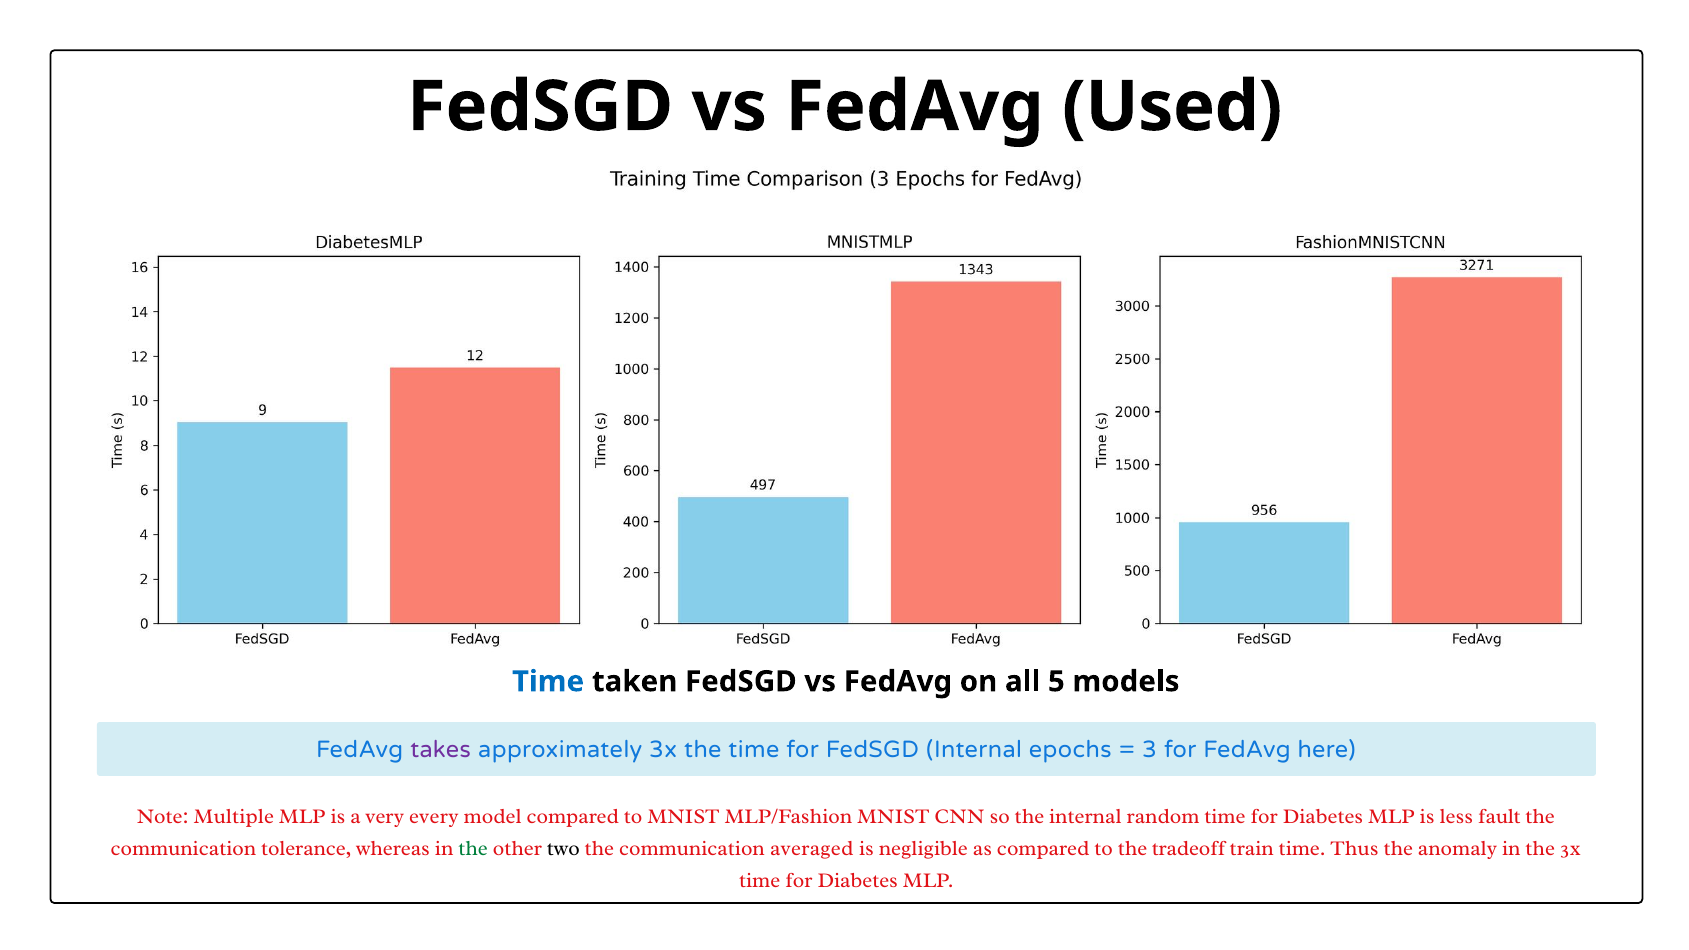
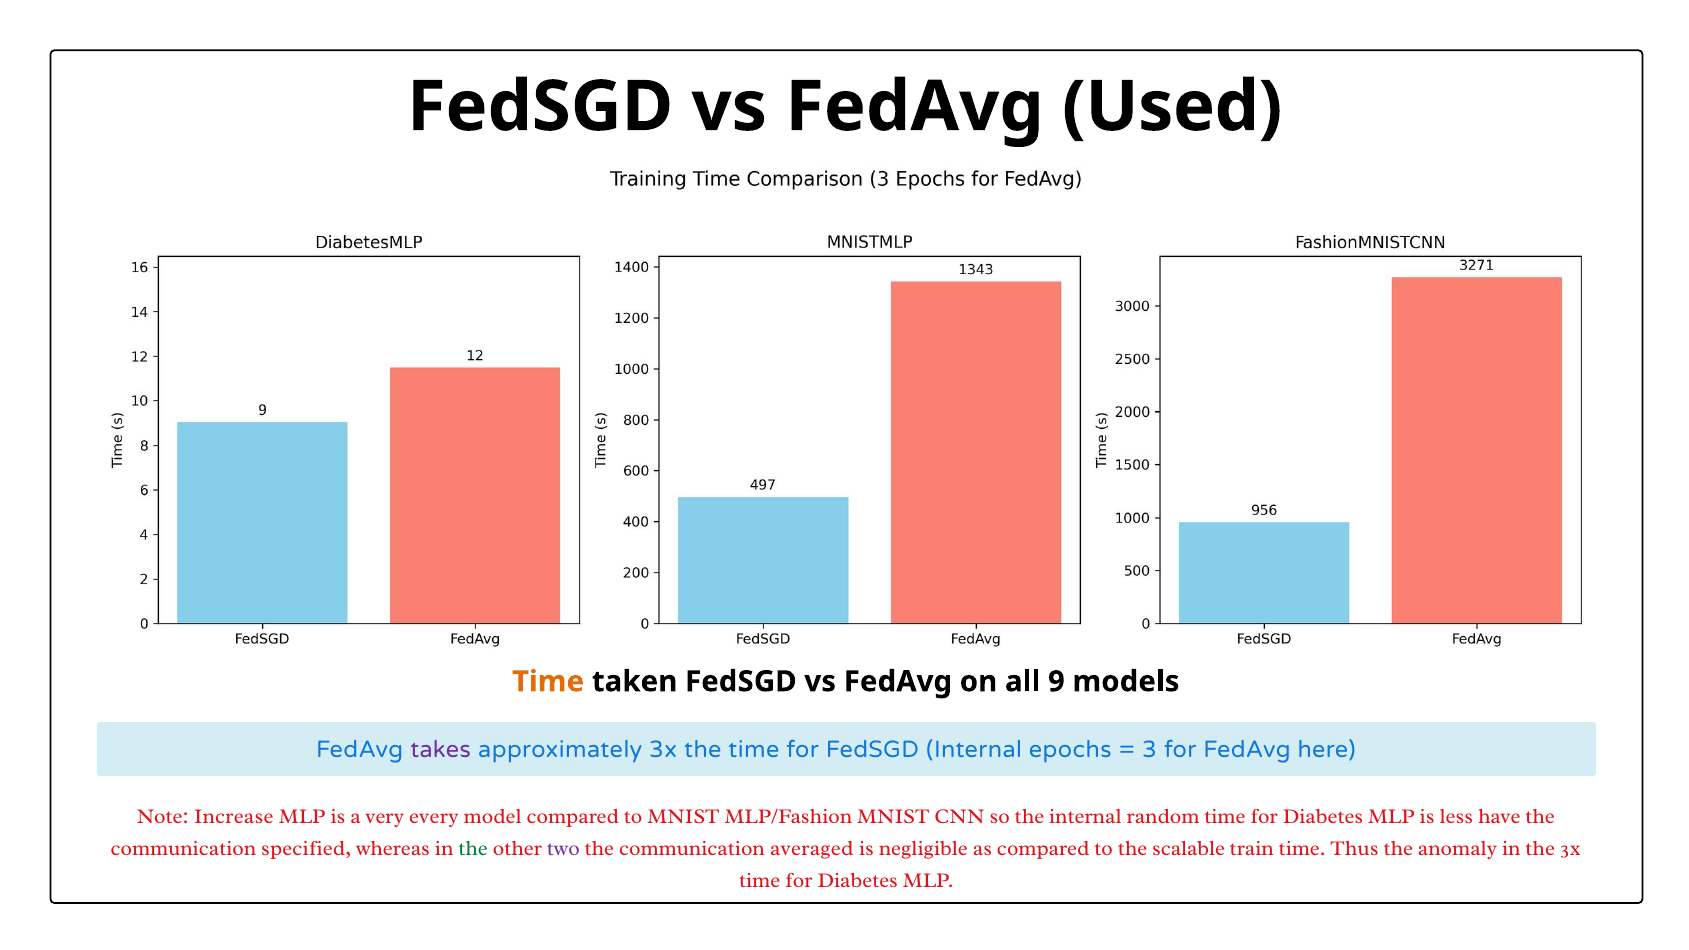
Time at (548, 682) colour: blue -> orange
5: 5 -> 9
Multiple: Multiple -> Increase
fault: fault -> have
tolerance: tolerance -> specified
two colour: black -> purple
tradeoff: tradeoff -> scalable
